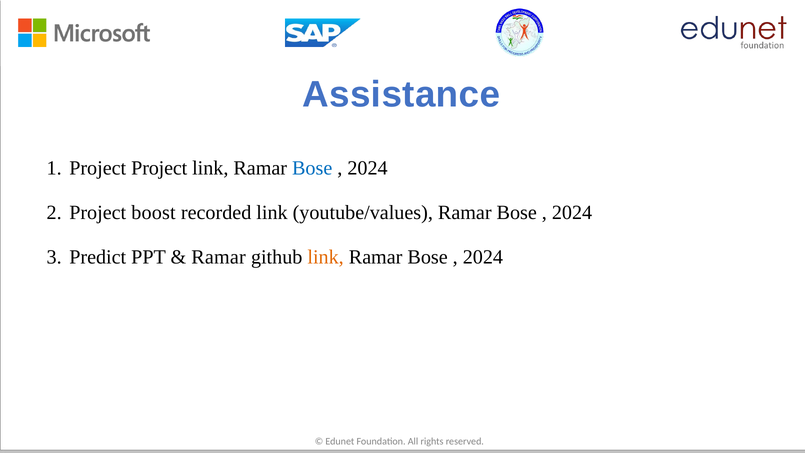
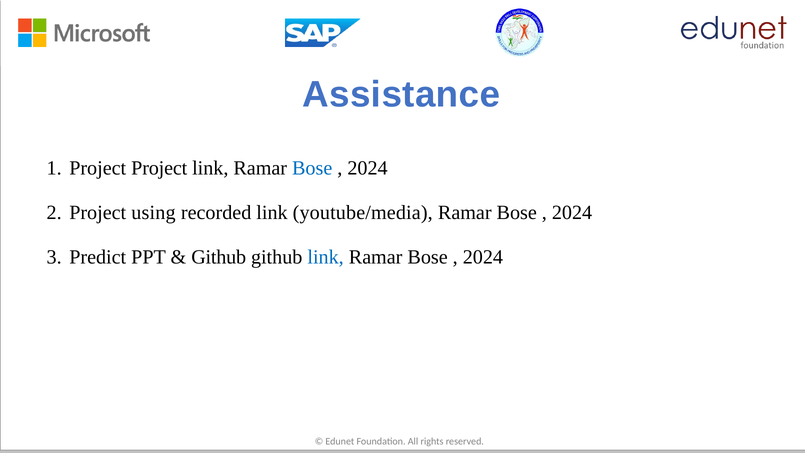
boost: boost -> using
youtube/values: youtube/values -> youtube/media
Ramar at (219, 257): Ramar -> Github
link at (326, 257) colour: orange -> blue
